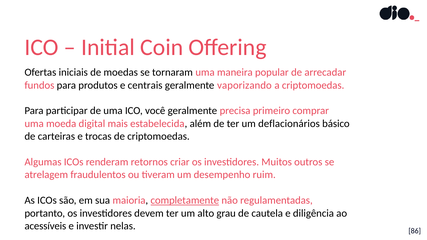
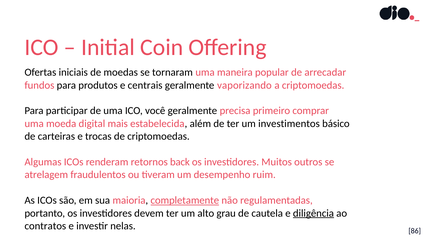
deflacionários: deflacionários -> investimentos
criar: criar -> back
diligência underline: none -> present
acessíveis: acessíveis -> contratos
